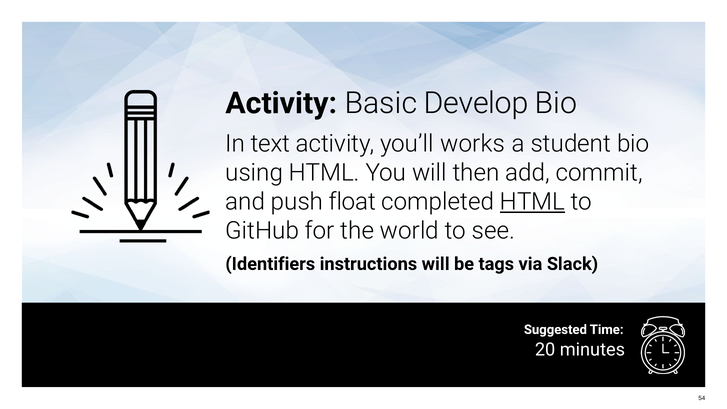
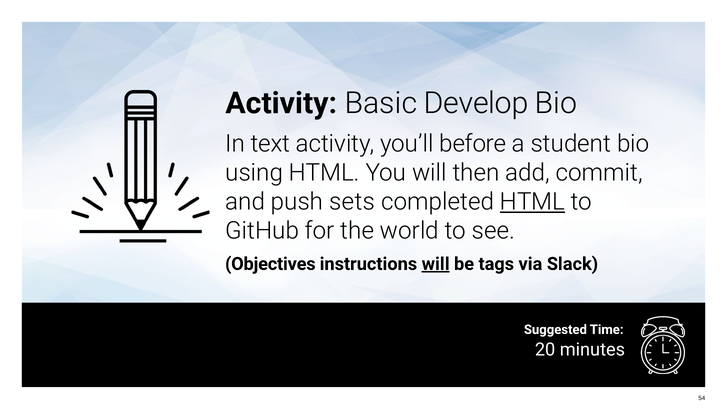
works: works -> before
float: float -> sets
Identifiers: Identifiers -> Objectives
will at (436, 264) underline: none -> present
